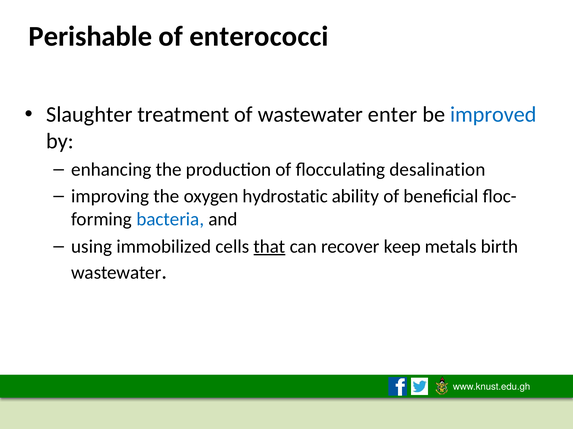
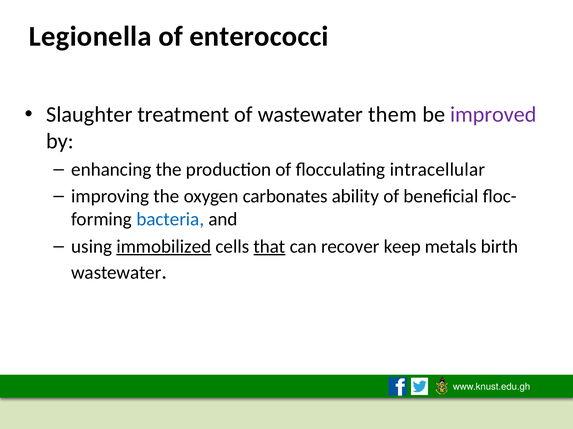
Perishable: Perishable -> Legionella
enter: enter -> them
improved colour: blue -> purple
desalination: desalination -> intracellular
hydrostatic: hydrostatic -> carbonates
immobilized underline: none -> present
